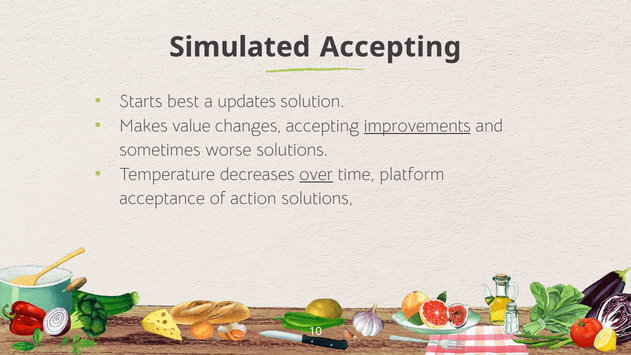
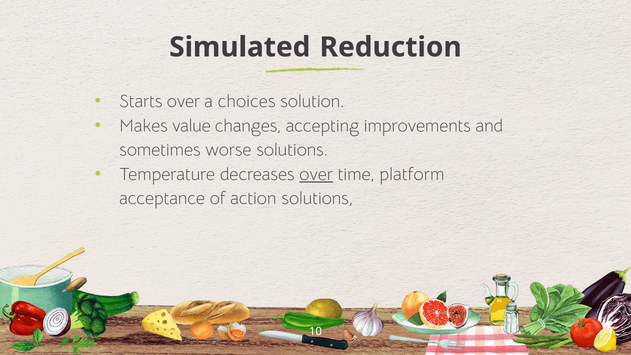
Simulated Accepting: Accepting -> Reduction
Starts best: best -> over
updates: updates -> choices
improvements underline: present -> none
